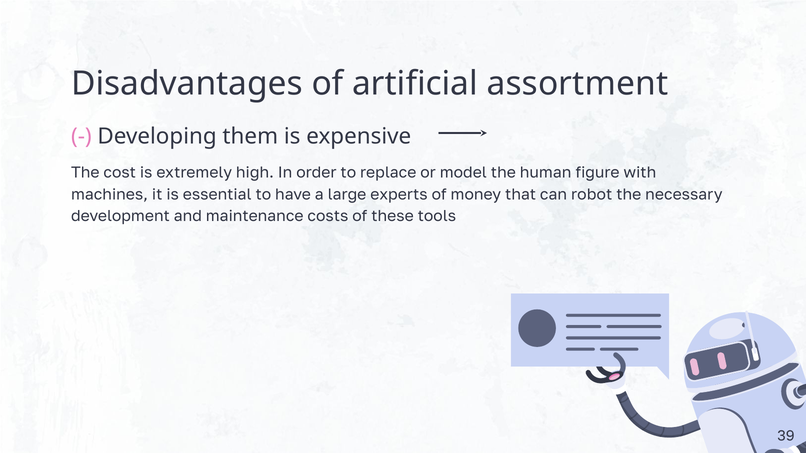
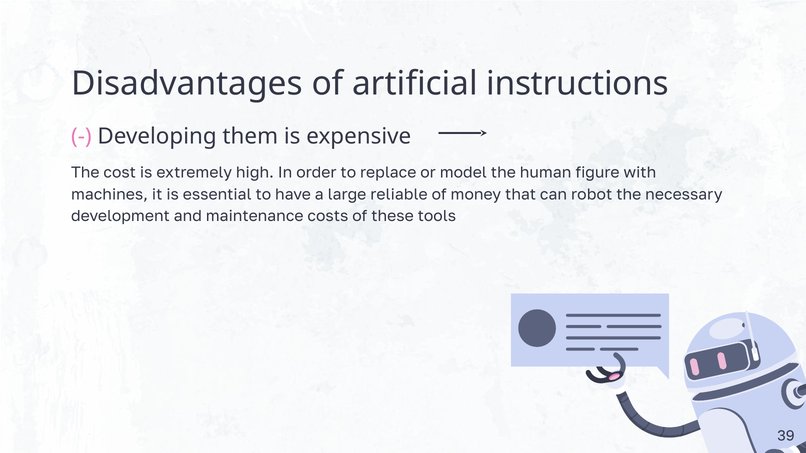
assortment: assortment -> instructions
experts: experts -> reliable
